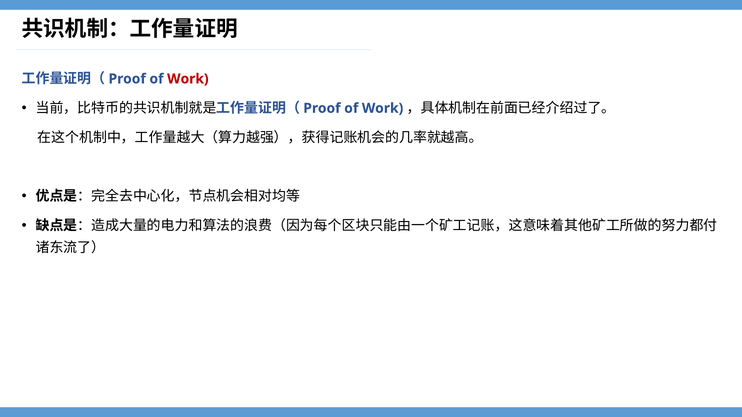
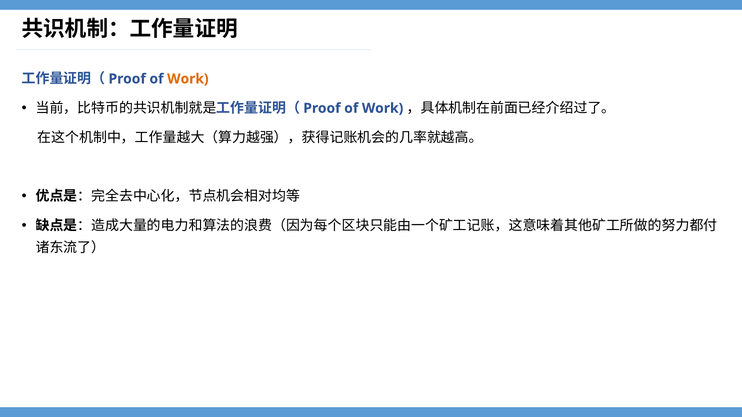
Work at (188, 79) colour: red -> orange
